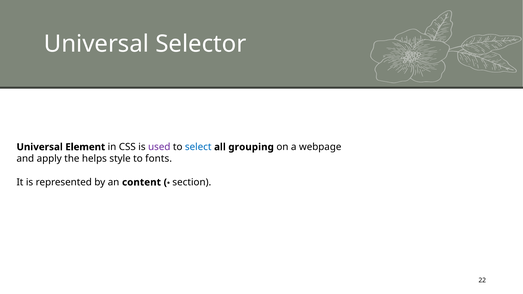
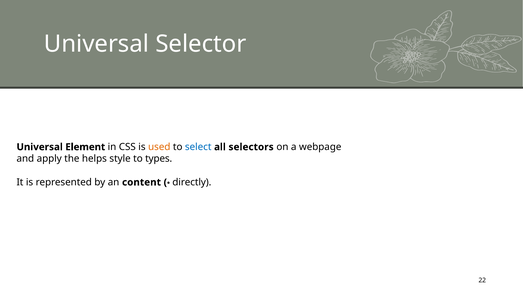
used colour: purple -> orange
grouping: grouping -> selectors
fonts: fonts -> types
section: section -> directly
